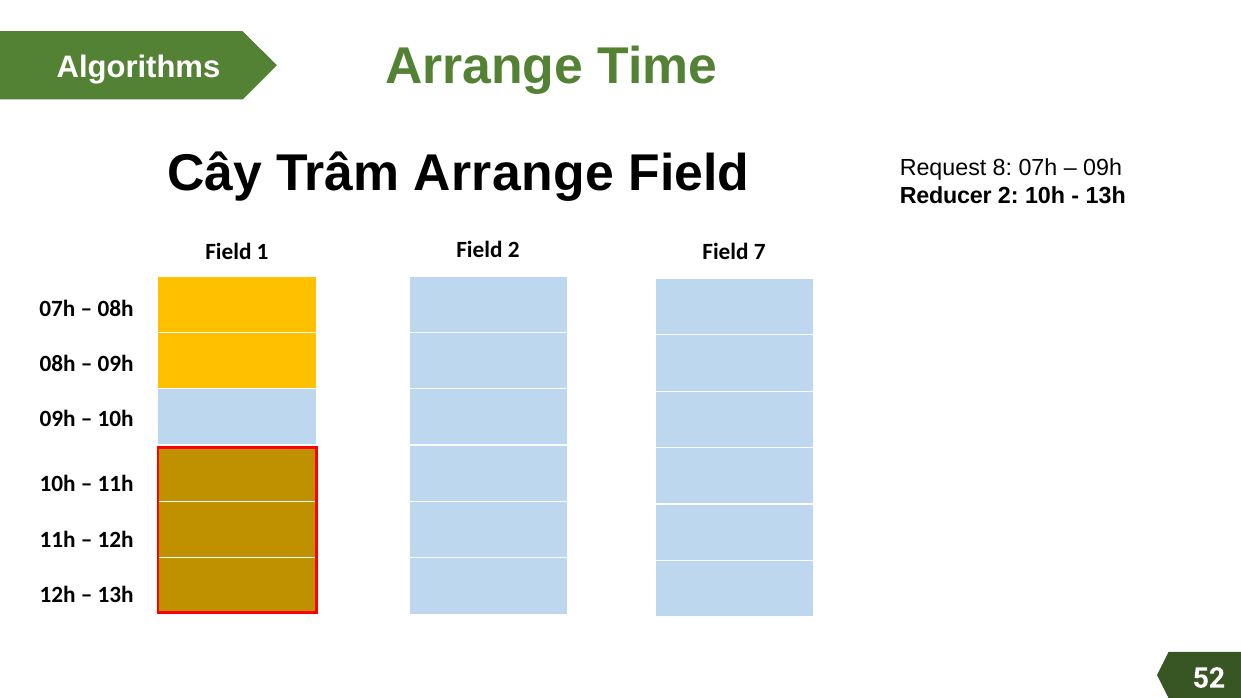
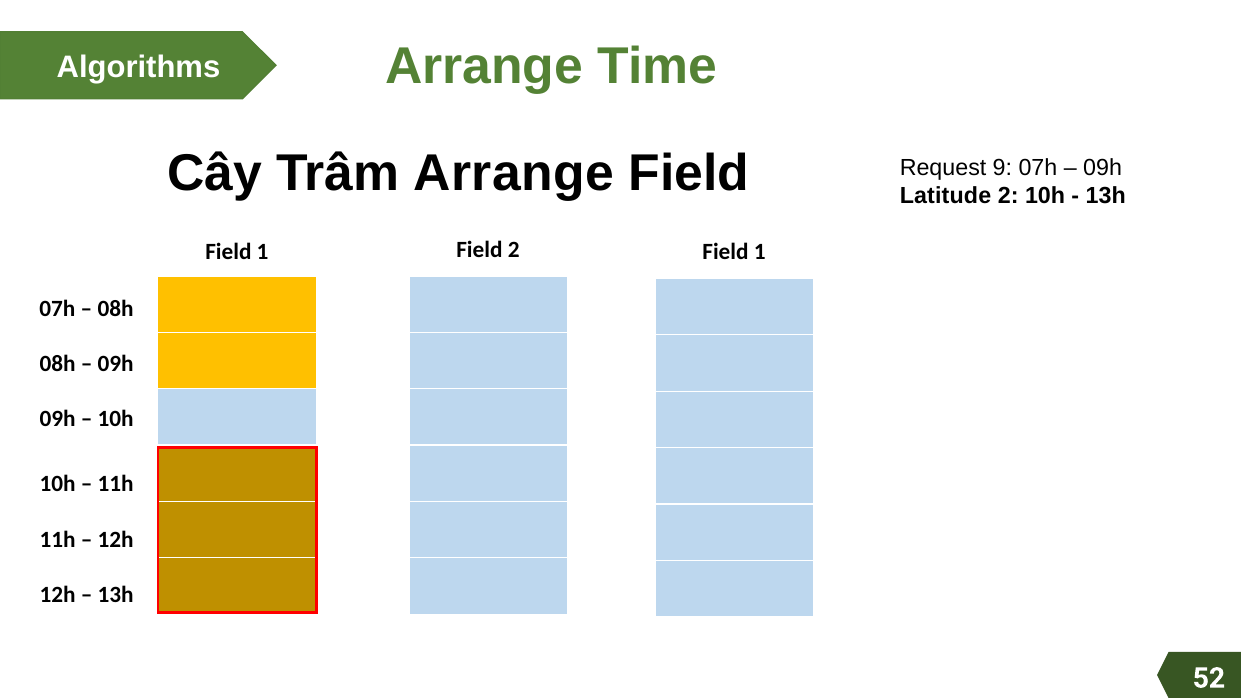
8: 8 -> 9
Reducer: Reducer -> Latitude
2 Field 7: 7 -> 1
